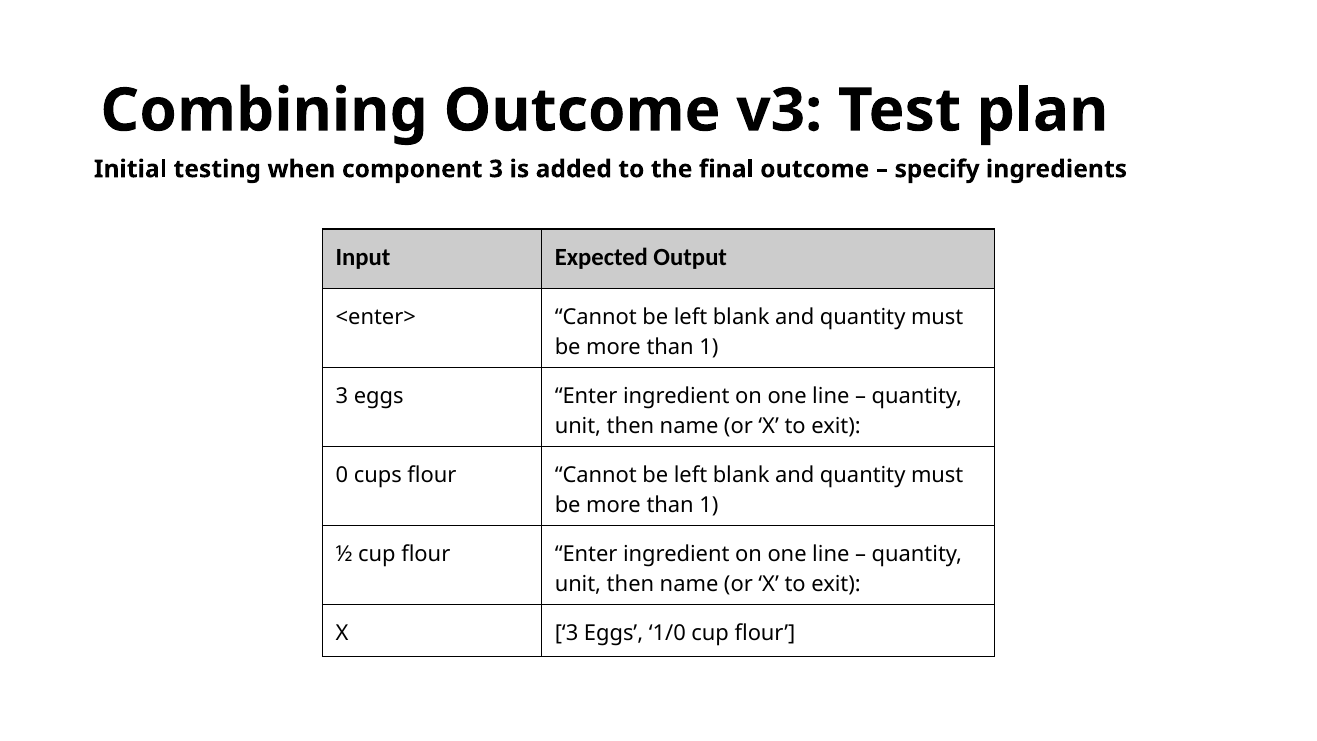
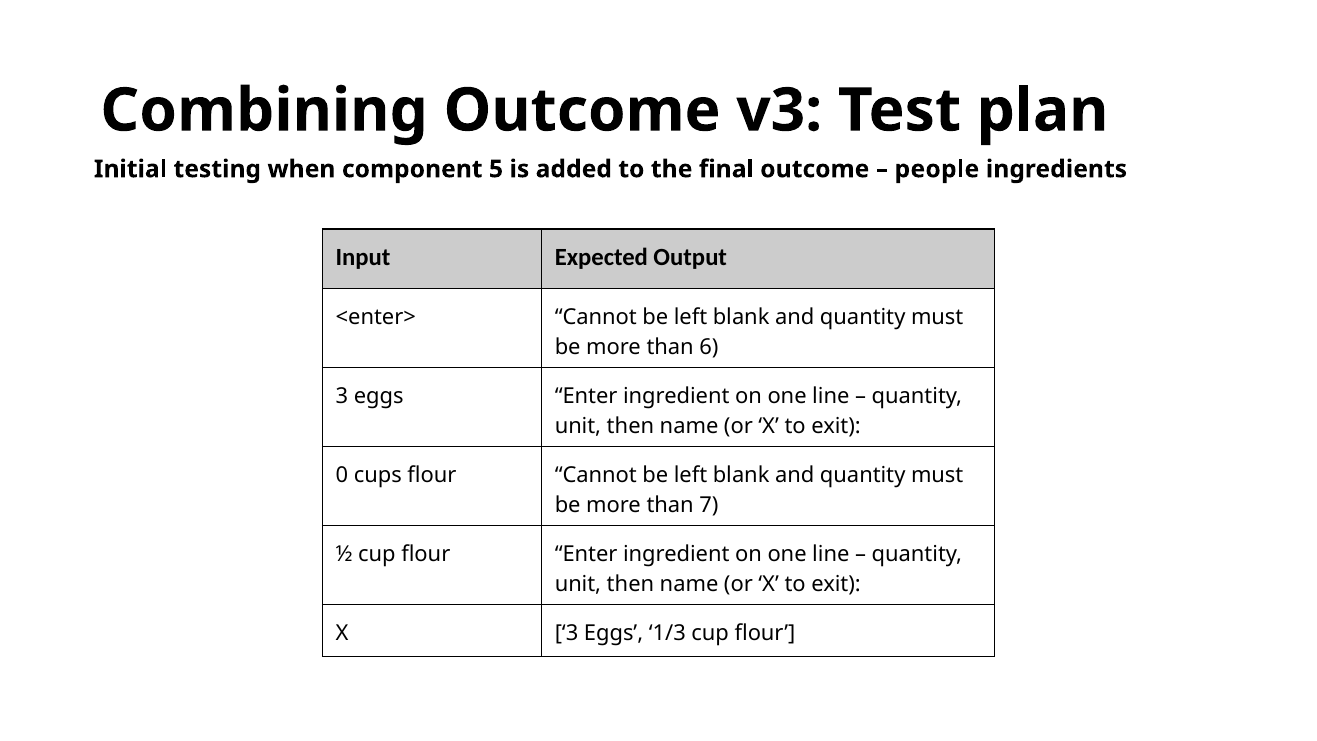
component 3: 3 -> 5
specify: specify -> people
1 at (709, 347): 1 -> 6
1 at (709, 505): 1 -> 7
1/0: 1/0 -> 1/3
